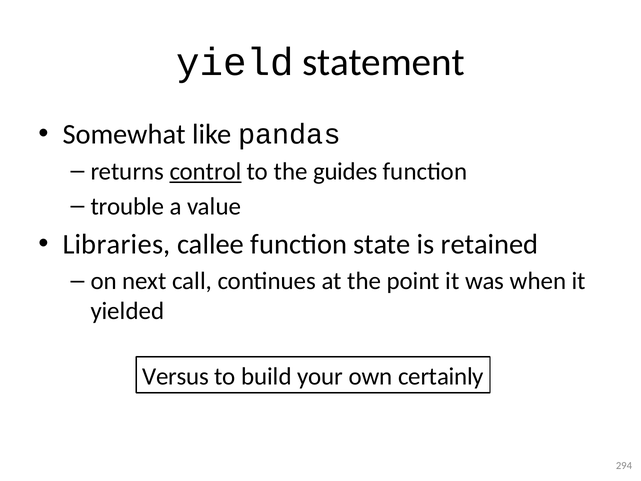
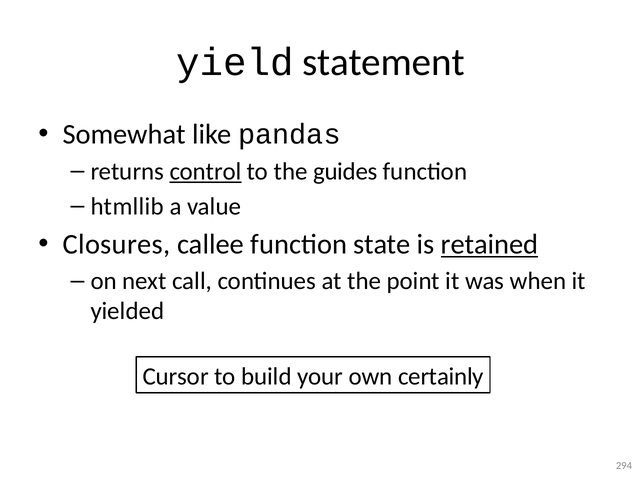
trouble: trouble -> htmllib
Libraries: Libraries -> Closures
retained underline: none -> present
Versus: Versus -> Cursor
